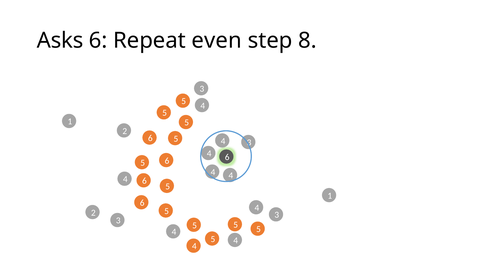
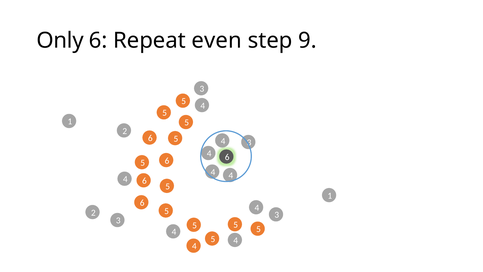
Asks: Asks -> Only
8: 8 -> 9
